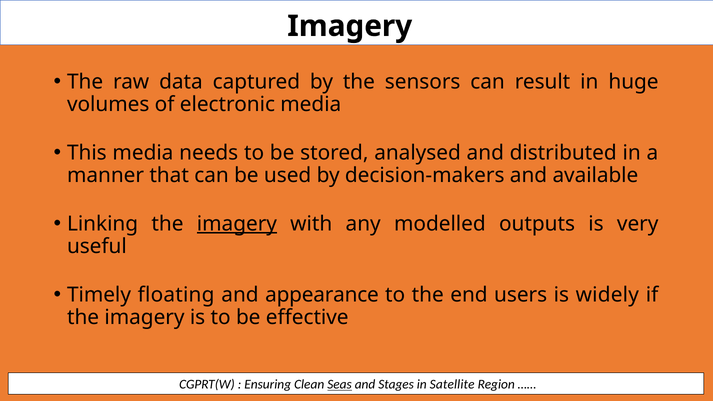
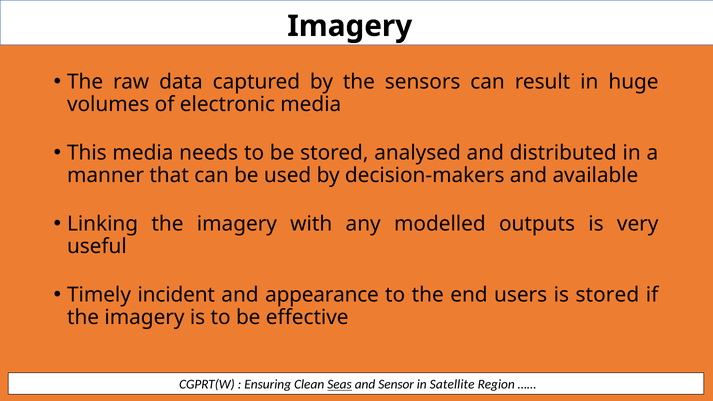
imagery at (237, 224) underline: present -> none
floating: floating -> incident
is widely: widely -> stored
Stages: Stages -> Sensor
